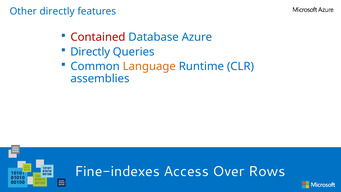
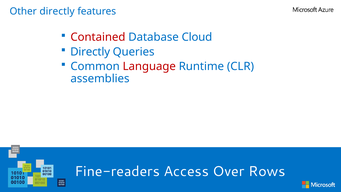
Azure: Azure -> Cloud
Language colour: orange -> red
Fine-indexes: Fine-indexes -> Fine-readers
